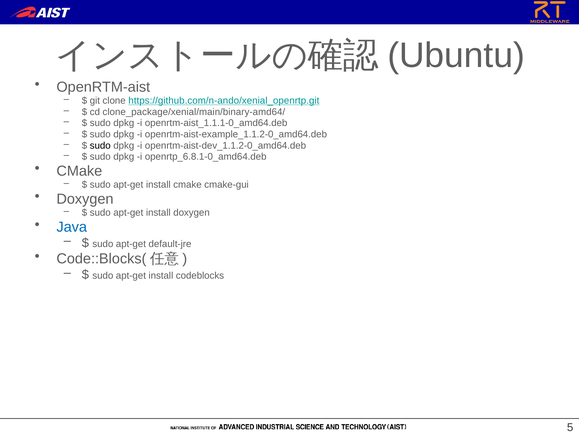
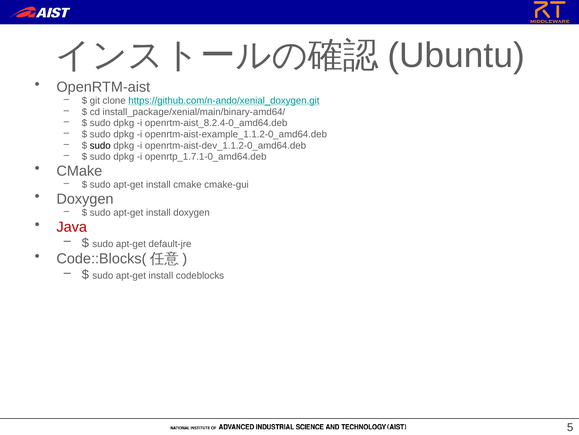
https://github.com/n-ando/xenial_openrtp.git: https://github.com/n-ando/xenial_openrtp.git -> https://github.com/n-ando/xenial_doxygen.git
clone_package/xenial/main/binary-amd64/: clone_package/xenial/main/binary-amd64/ -> install_package/xenial/main/binary-amd64/
openrtm-aist_1.1.1-0_amd64.deb: openrtm-aist_1.1.1-0_amd64.deb -> openrtm-aist_8.2.4-0_amd64.deb
openrtp_6.8.1-0_amd64.deb: openrtp_6.8.1-0_amd64.deb -> openrtp_1.7.1-0_amd64.deb
Java colour: blue -> red
